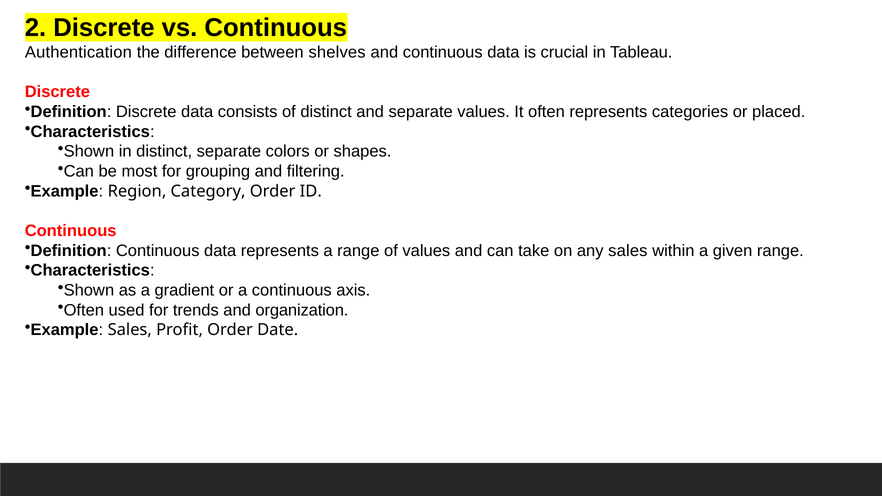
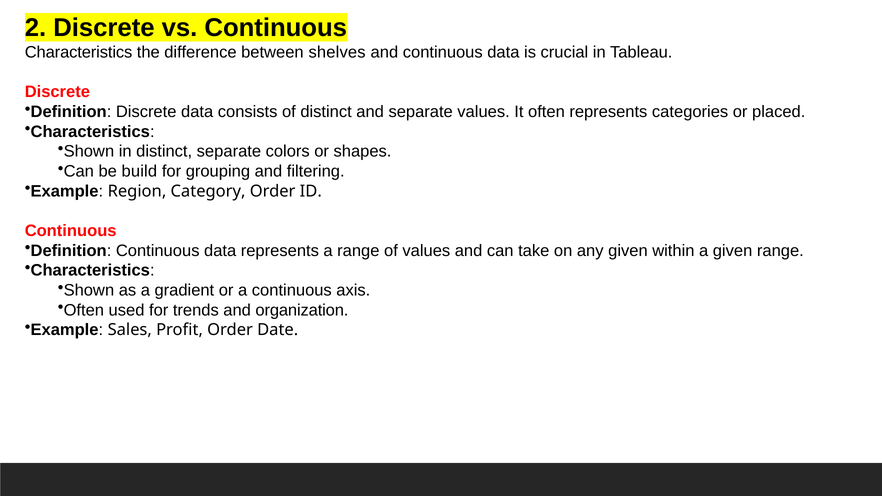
Authentication at (78, 52): Authentication -> Characteristics
most: most -> build
any sales: sales -> given
